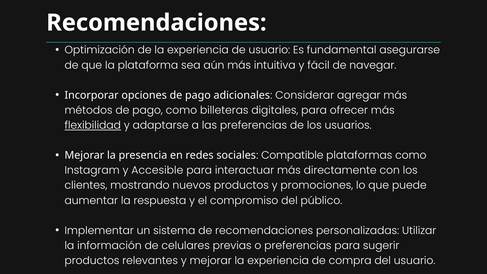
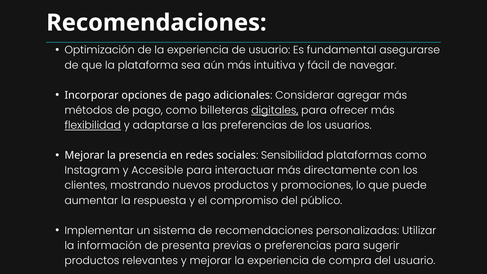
digitales underline: none -> present
Compatible: Compatible -> Sensibilidad
celulares: celulares -> presenta
